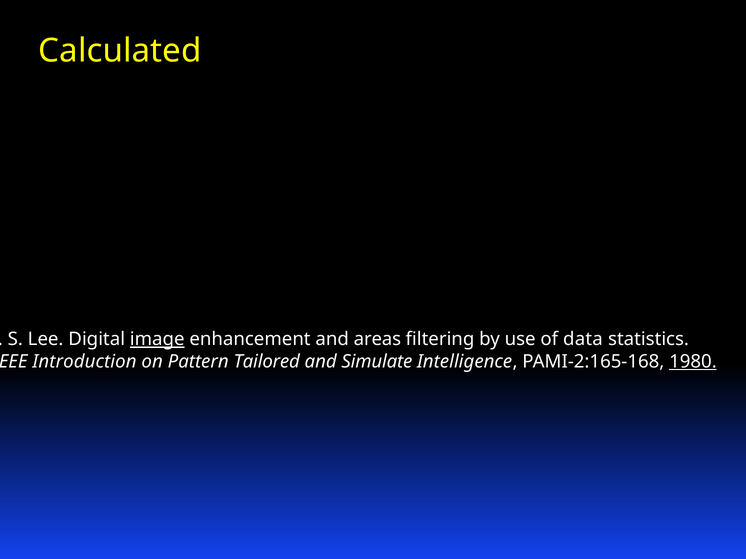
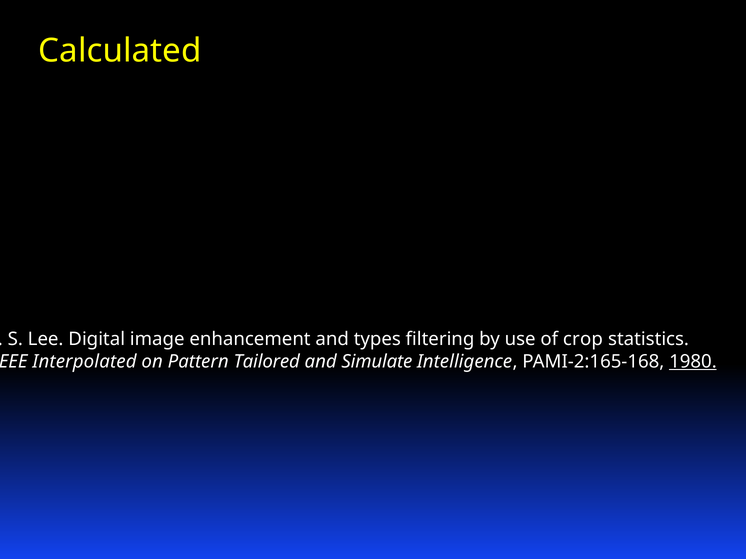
image underline: present -> none
areas: areas -> types
data: data -> crop
Introduction: Introduction -> Interpolated
